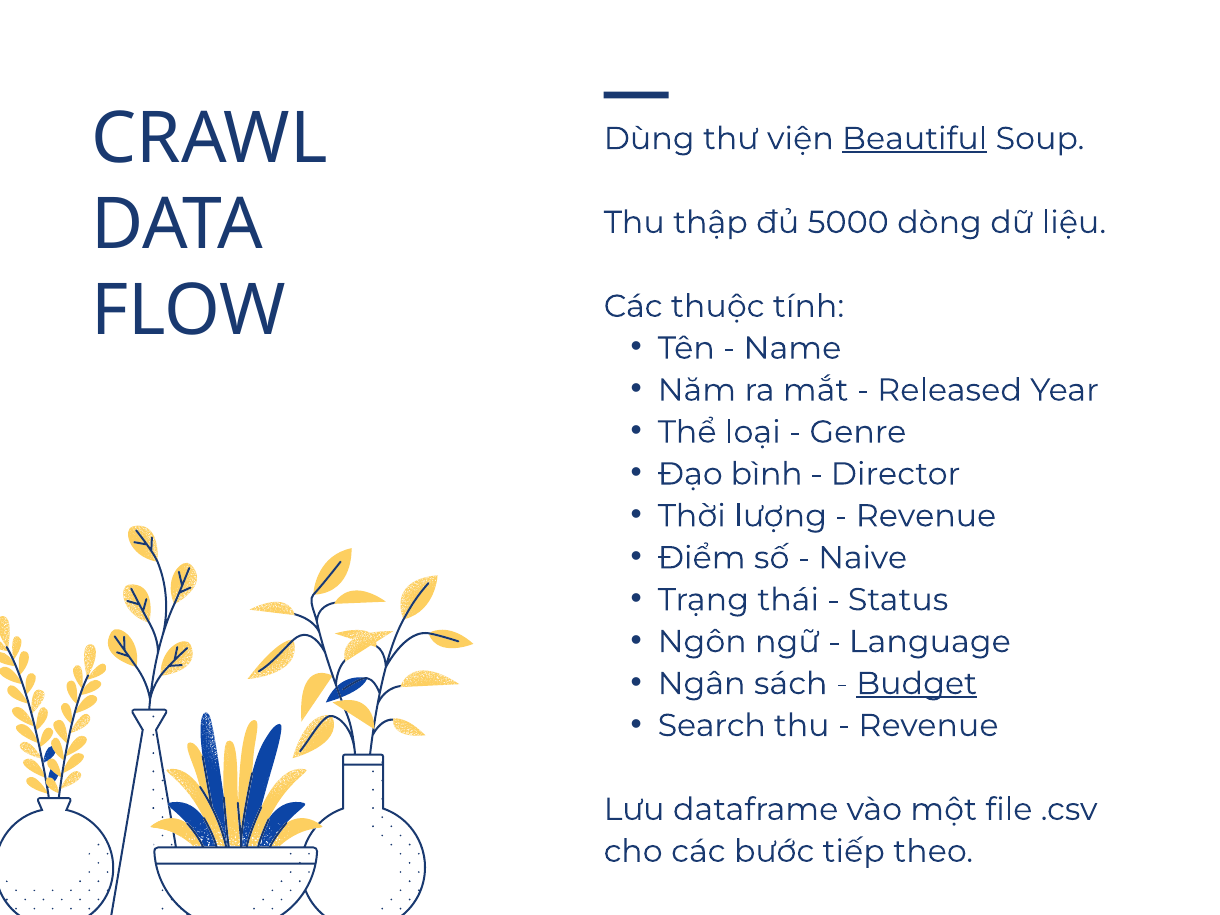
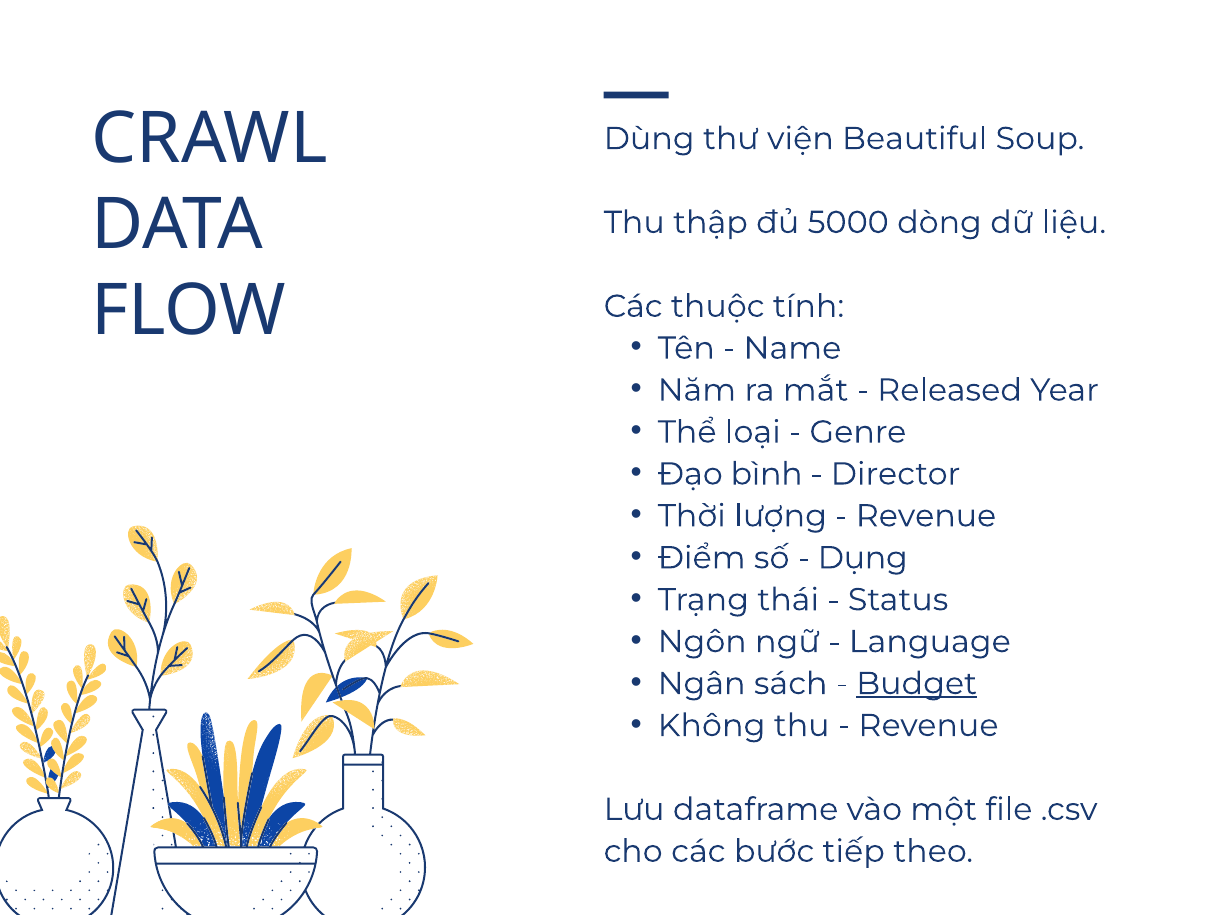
Beautiful underline: present -> none
Naive: Naive -> Dụng
Search: Search -> Không
